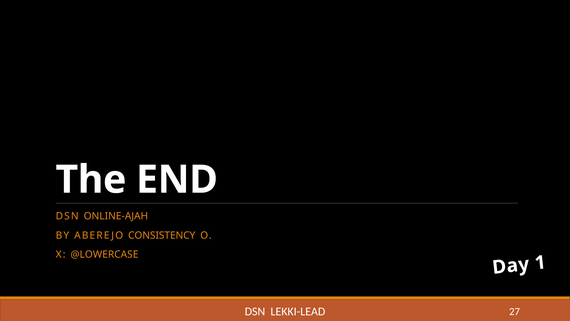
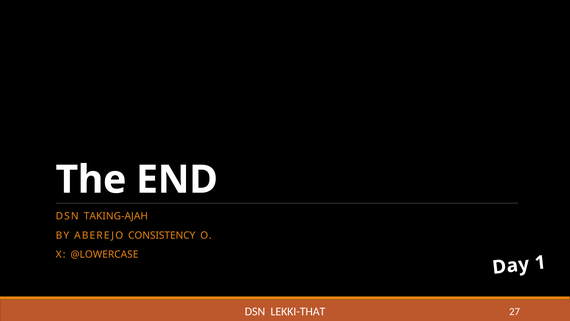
ONLINE-AJAH: ONLINE-AJAH -> TAKING-AJAH
LEKKI-LEAD: LEKKI-LEAD -> LEKKI-THAT
